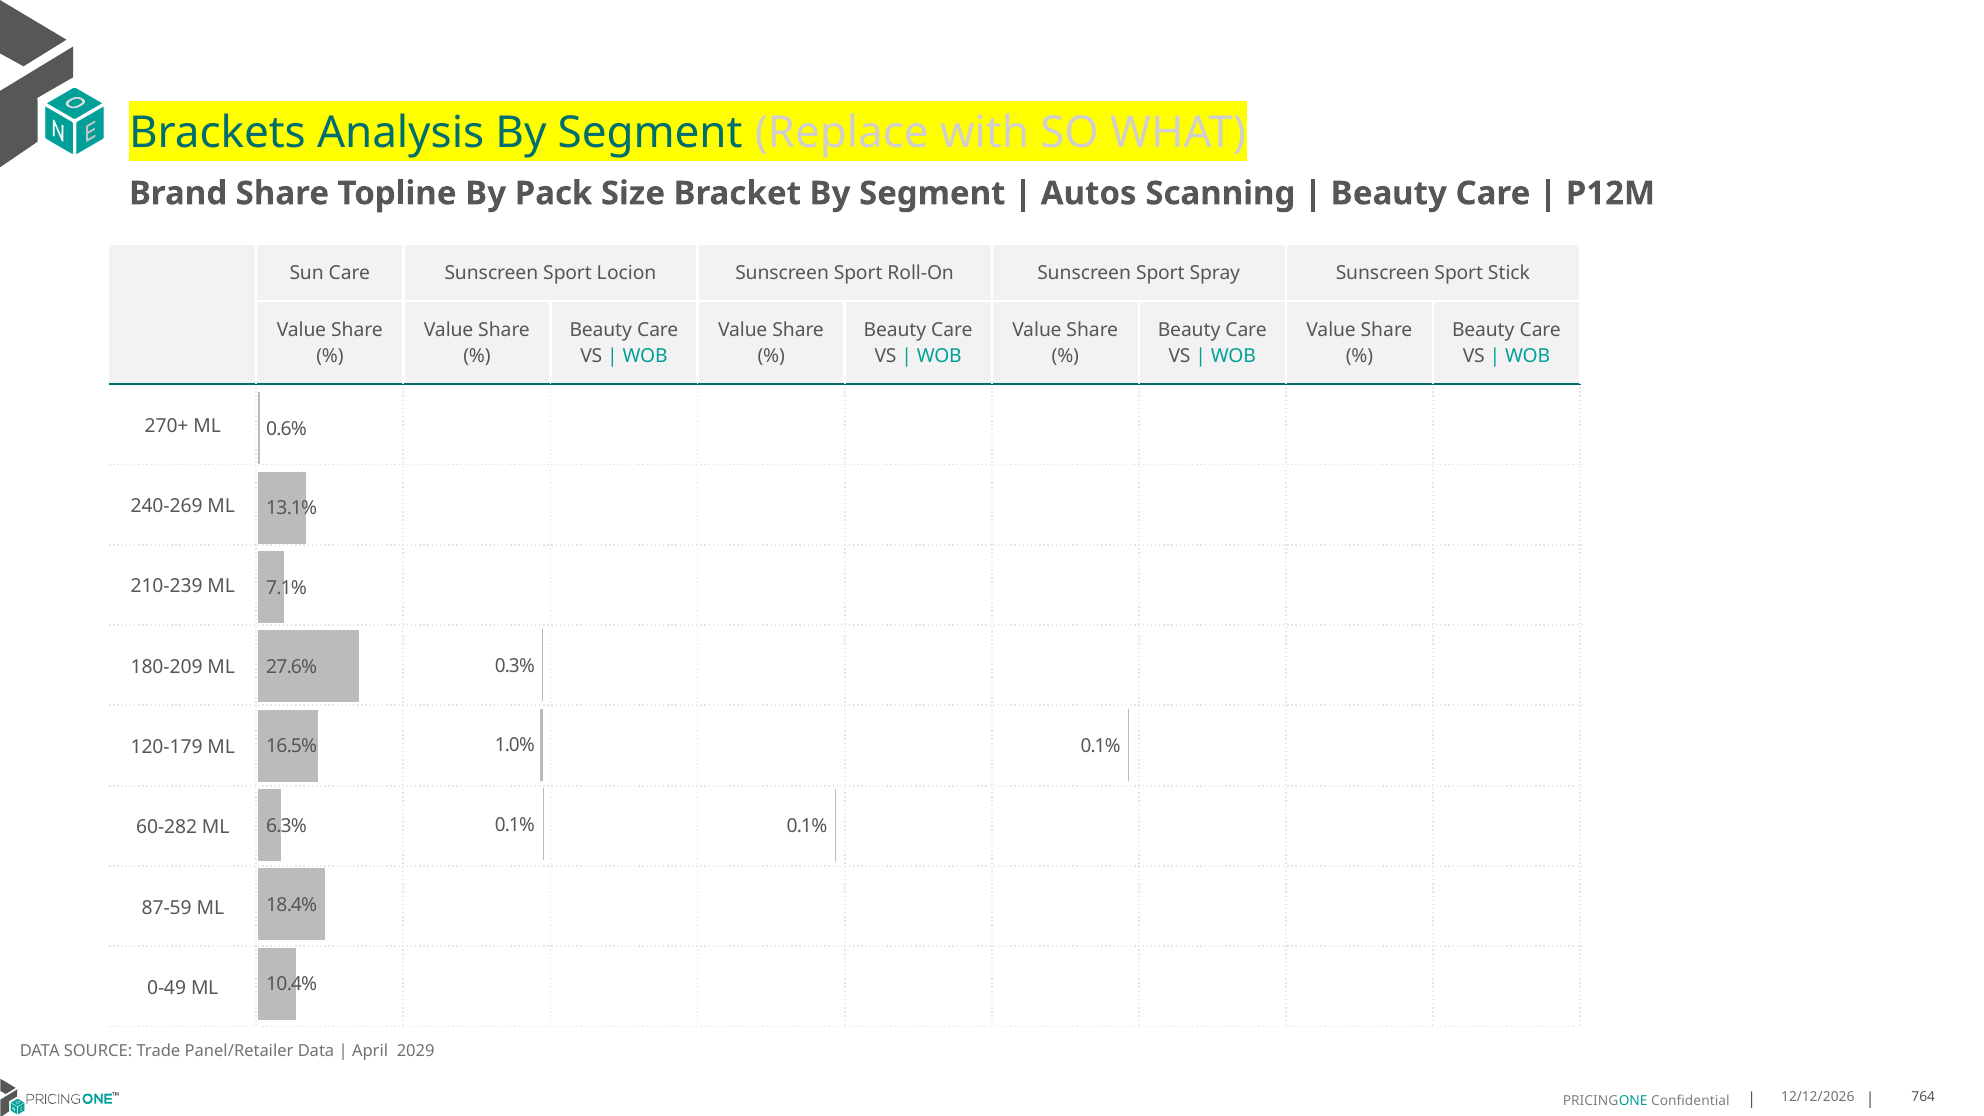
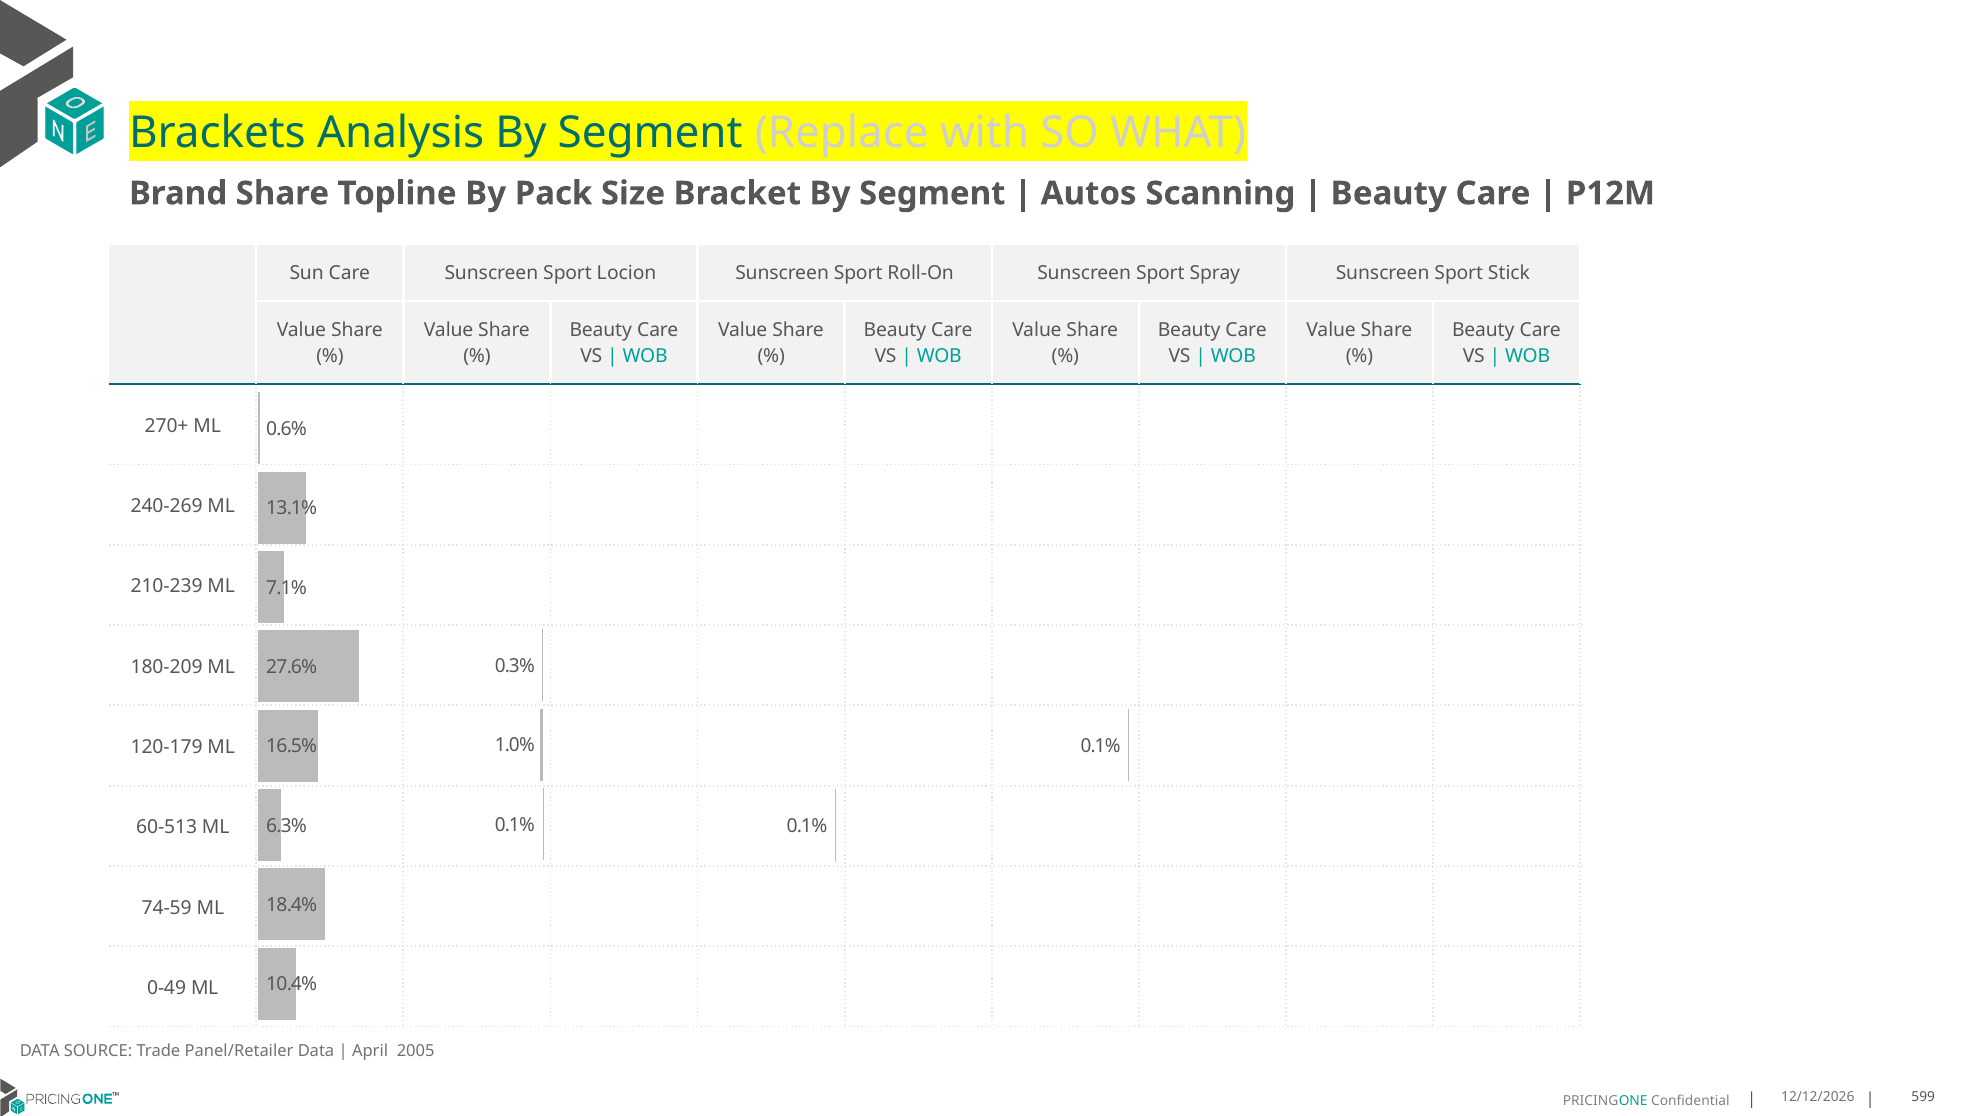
60-282: 60-282 -> 60-513
87-59: 87-59 -> 74-59
2029: 2029 -> 2005
764: 764 -> 599
